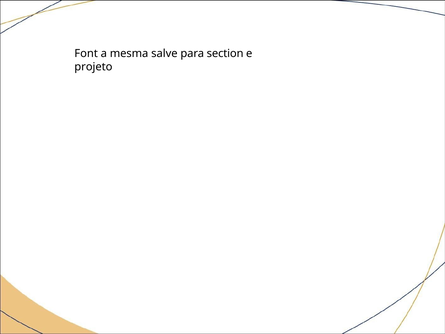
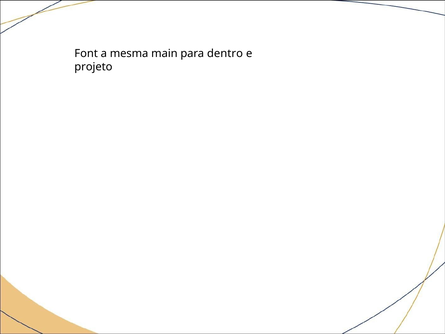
salve: salve -> main
section: section -> dentro
